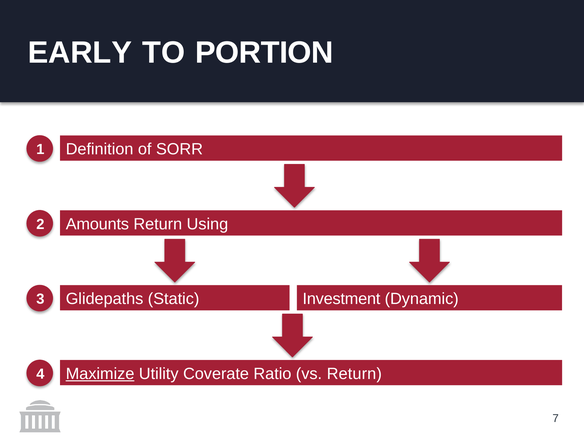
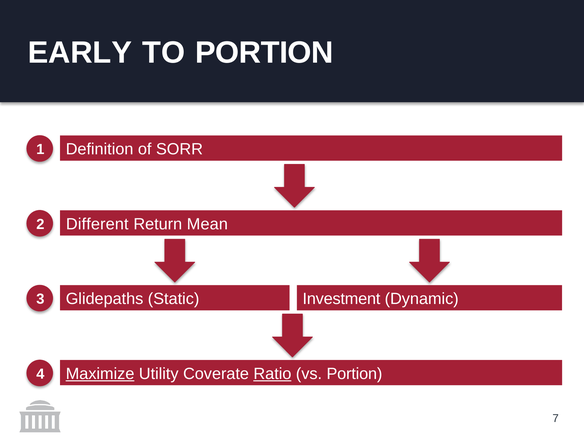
Amounts: Amounts -> Different
Using: Using -> Mean
Ratio underline: none -> present
vs Return: Return -> Portion
